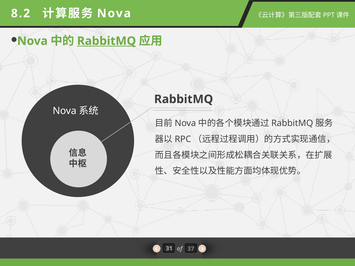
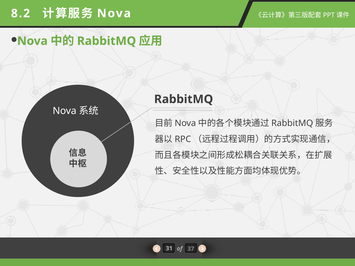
RabbitMQ at (107, 41) underline: present -> none
